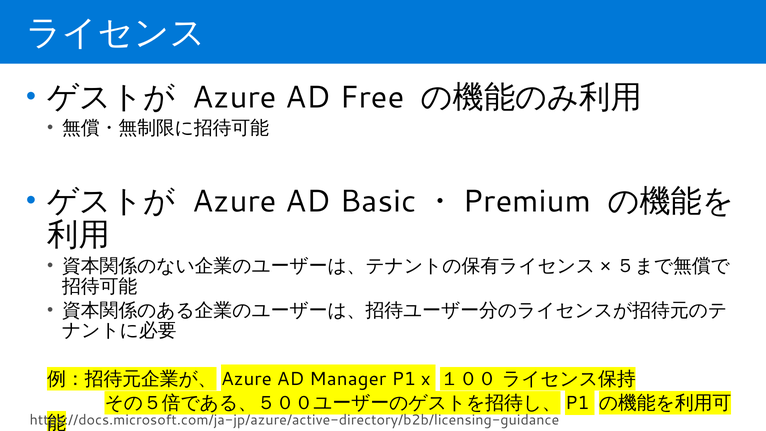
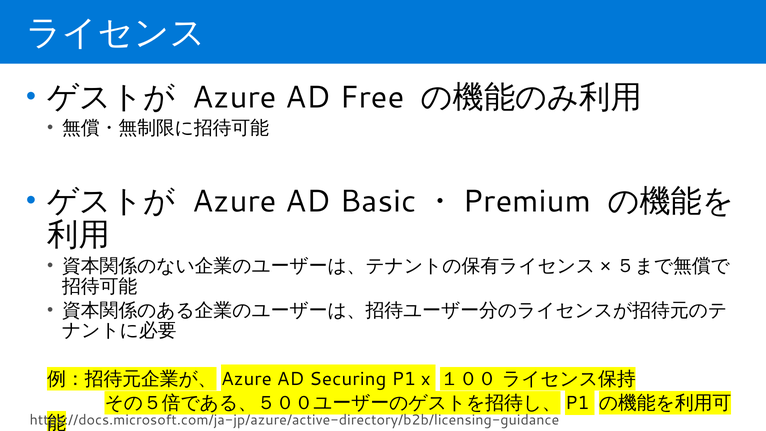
Manager: Manager -> Securing
